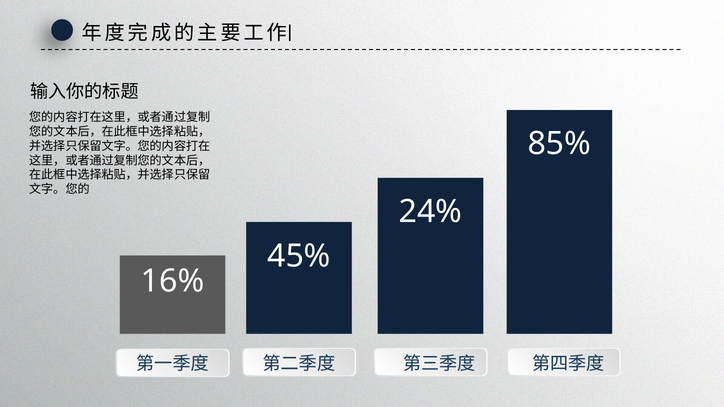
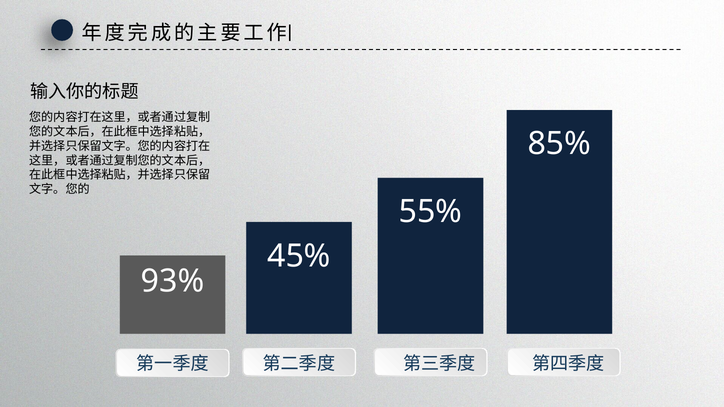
24%: 24% -> 55%
16%: 16% -> 93%
